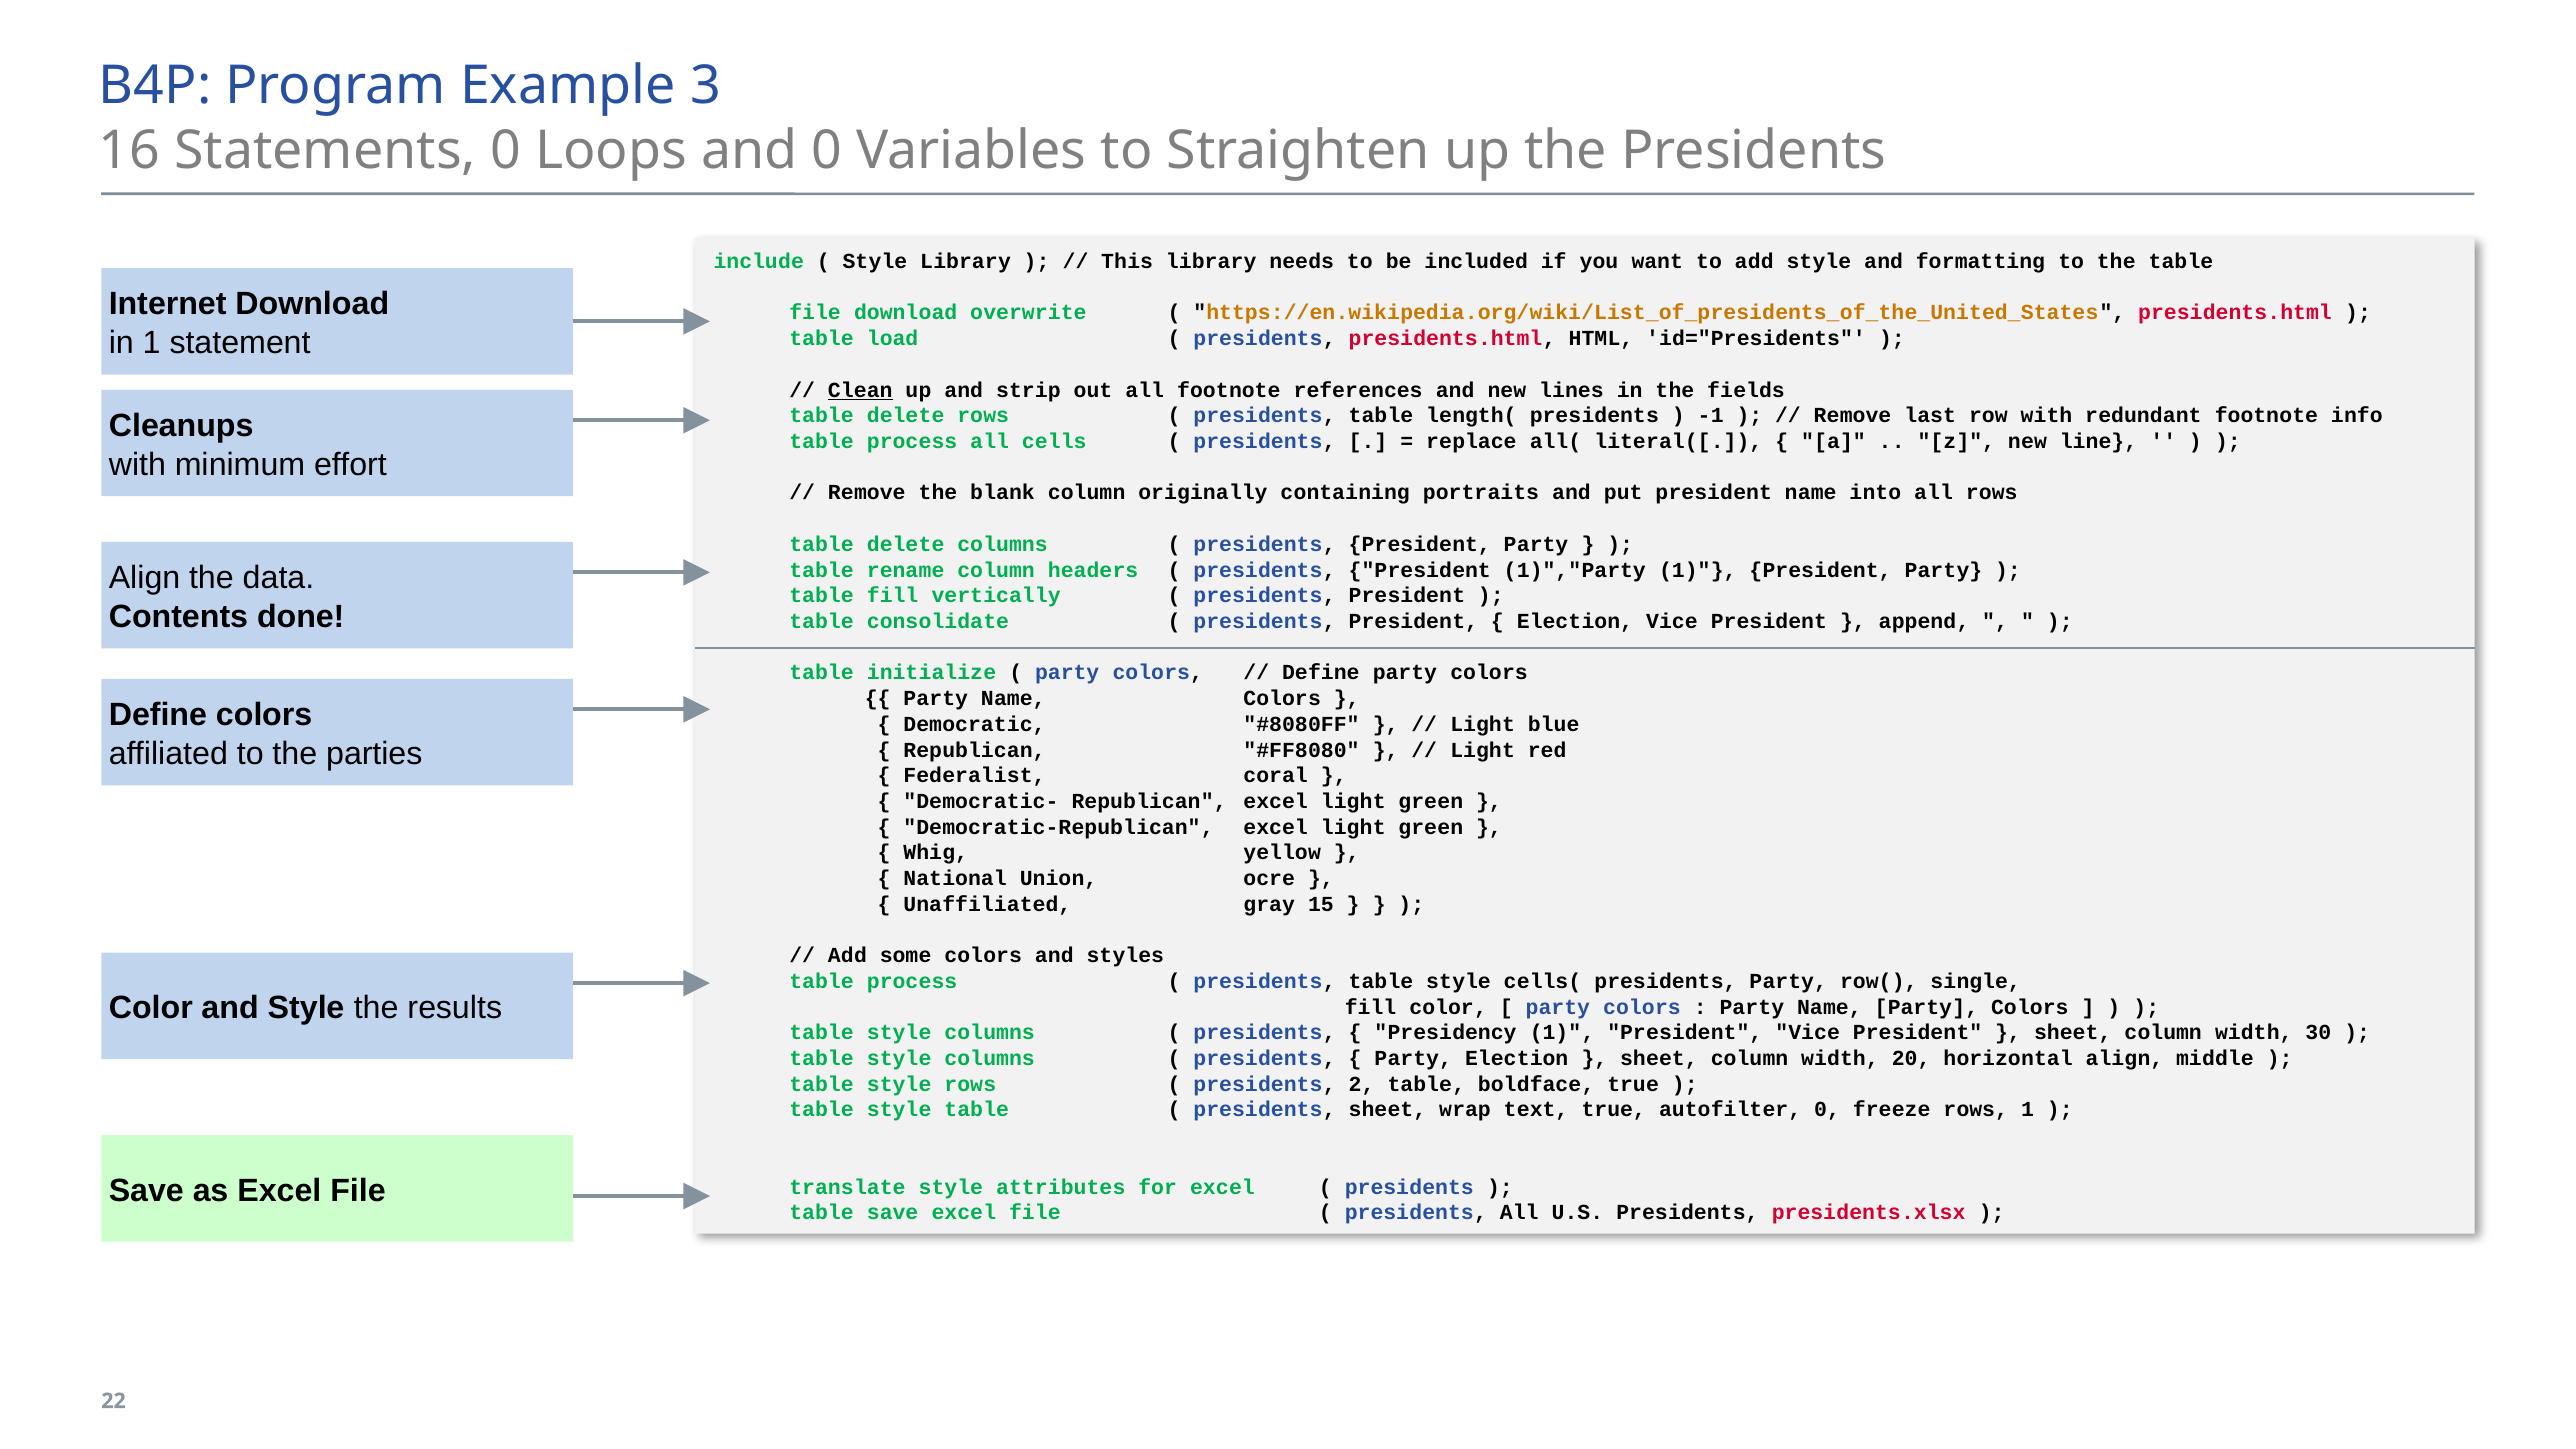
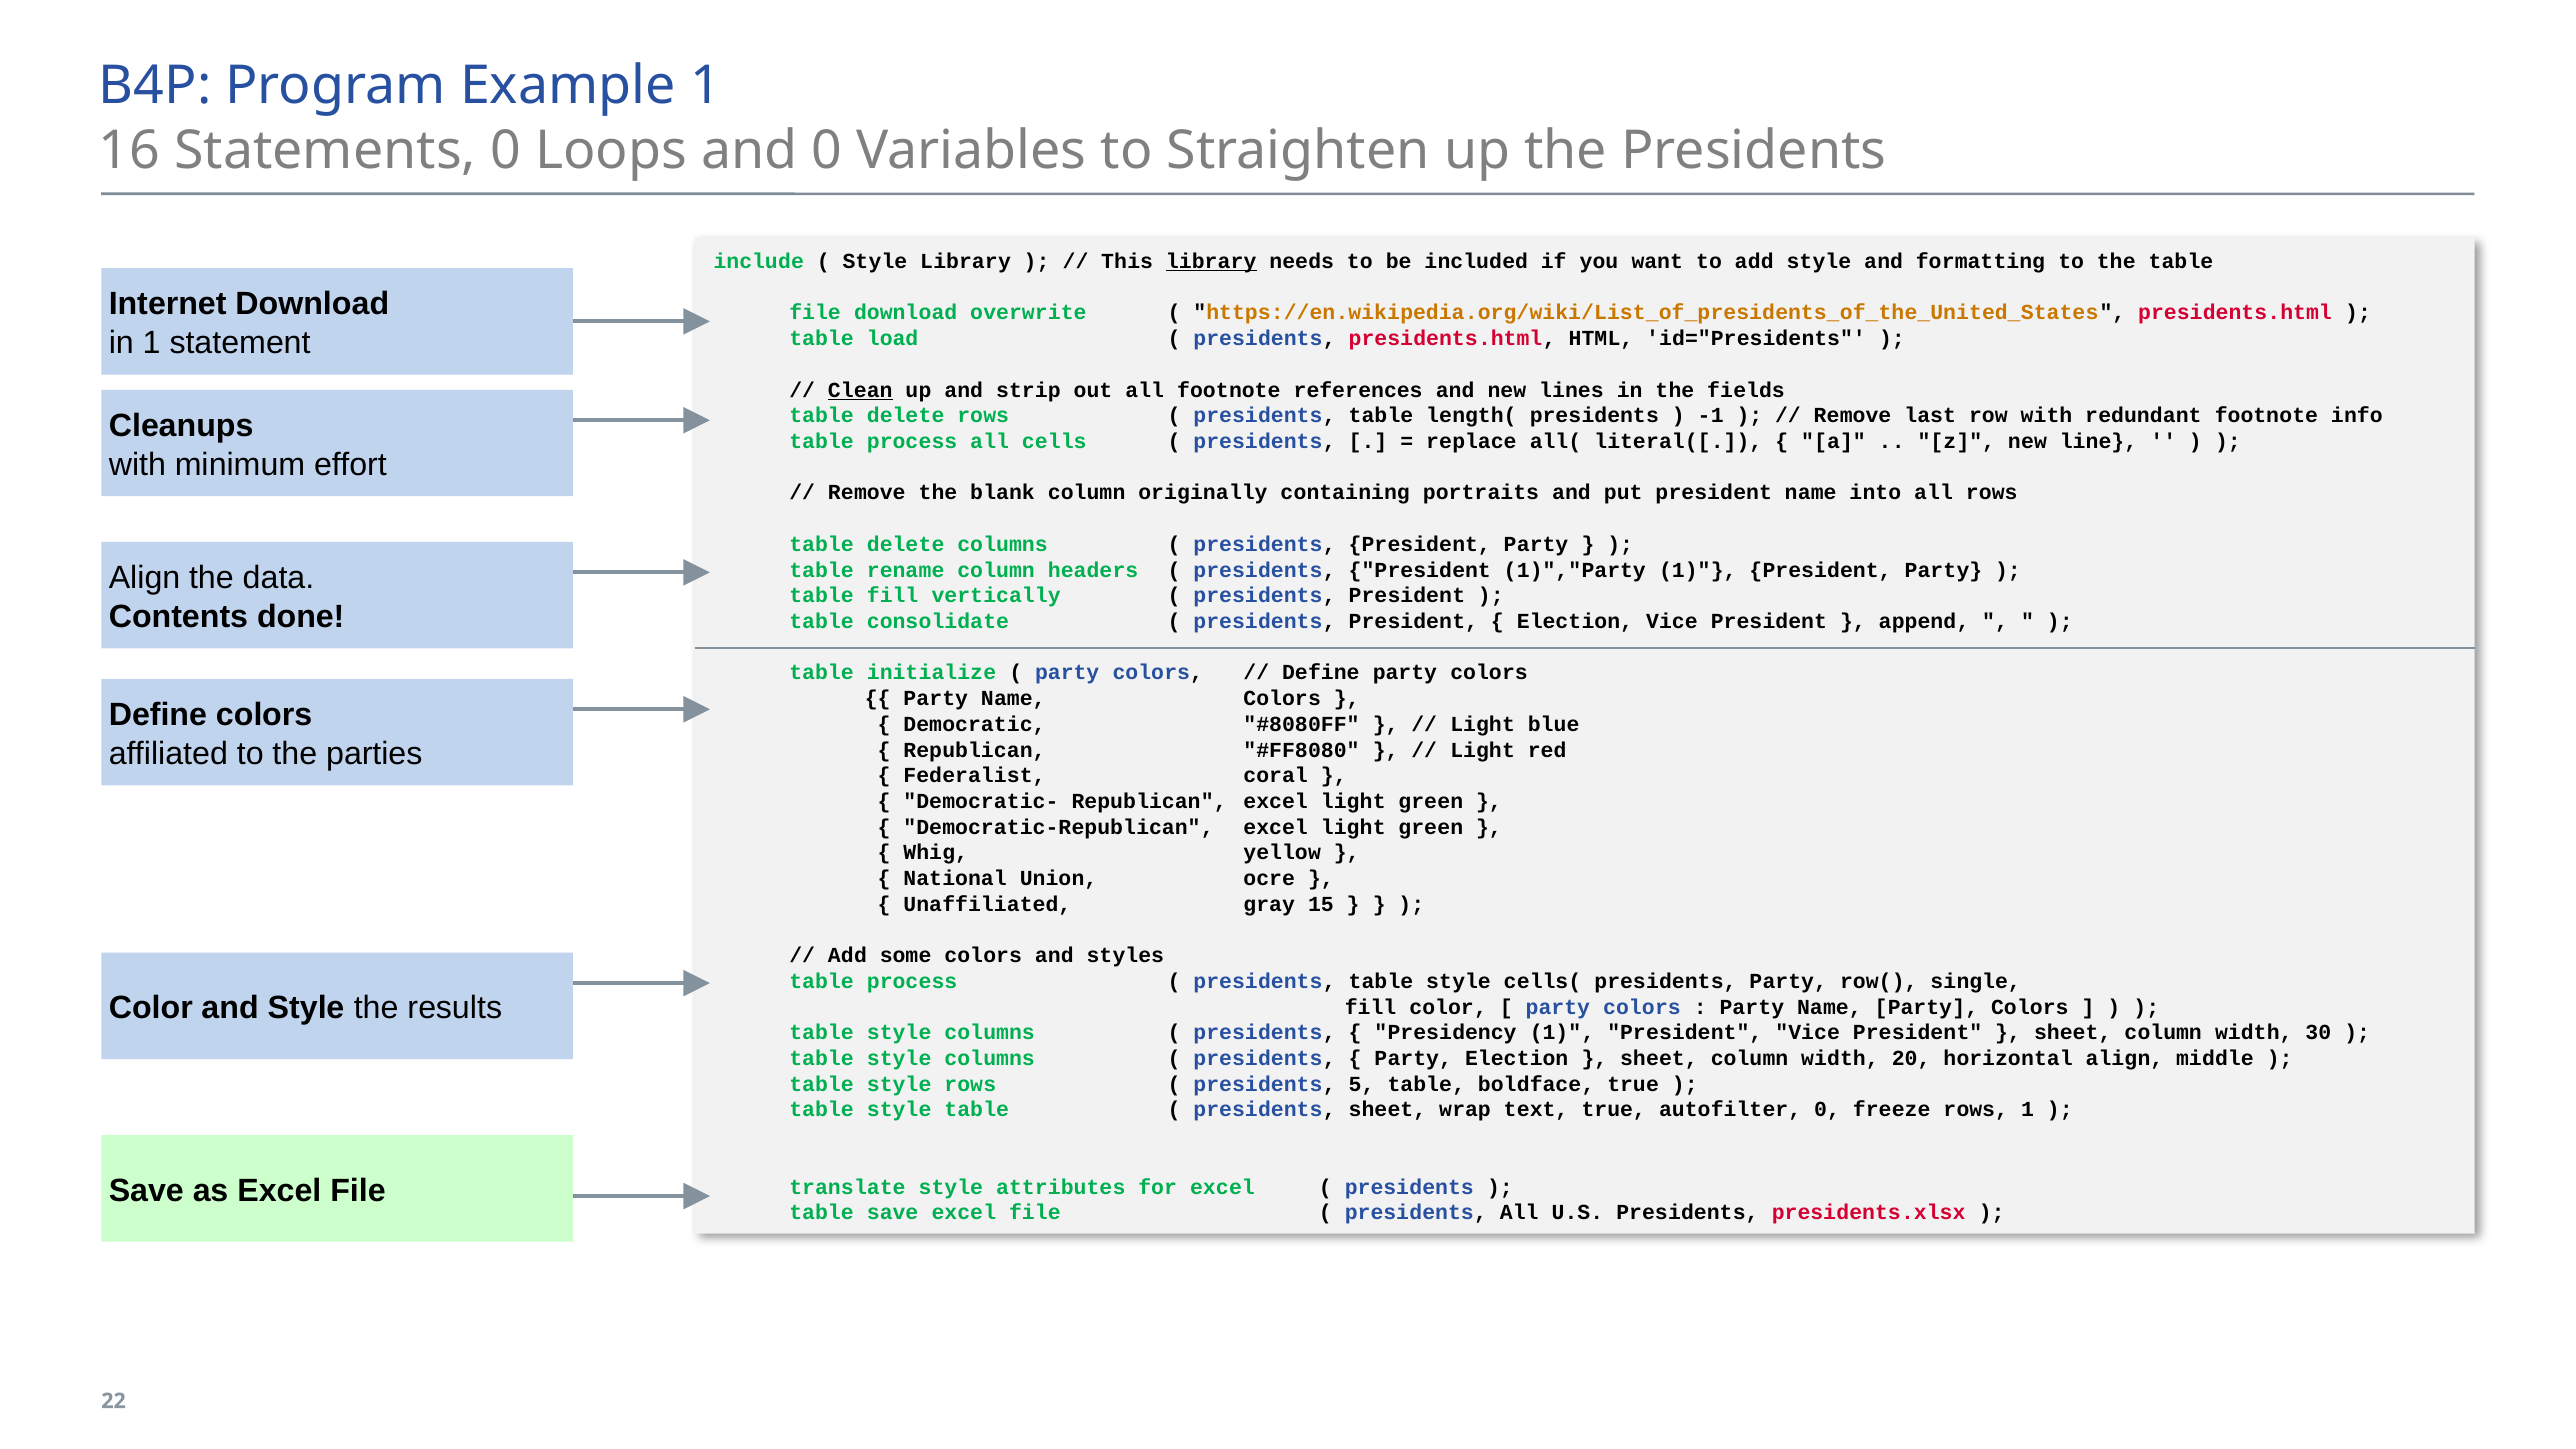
Example 3: 3 -> 1
library at (1211, 261) underline: none -> present
2: 2 -> 5
